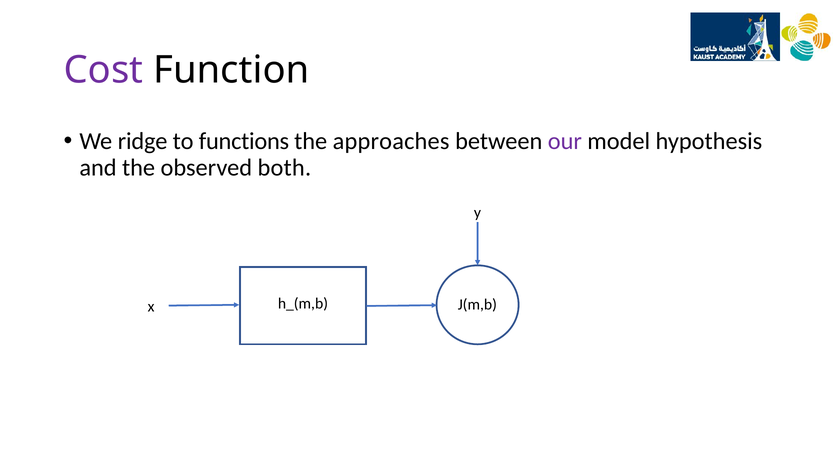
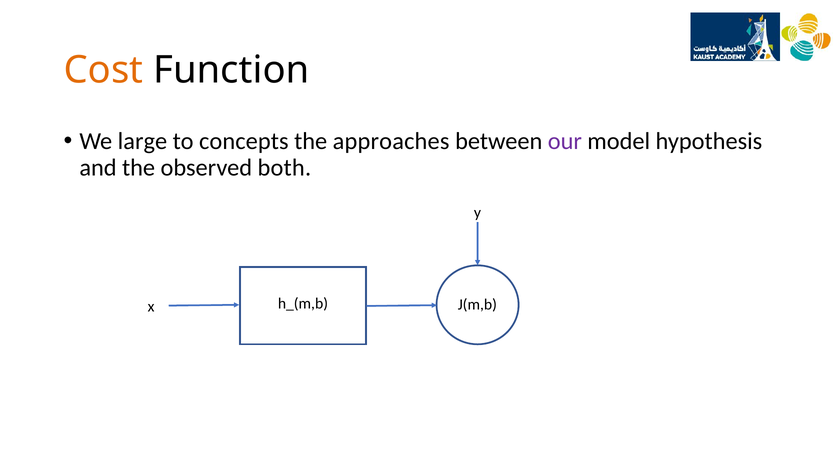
Cost colour: purple -> orange
ridge: ridge -> large
functions: functions -> concepts
